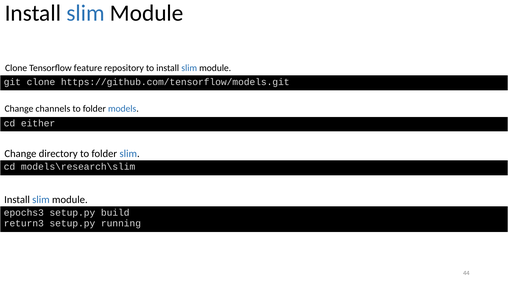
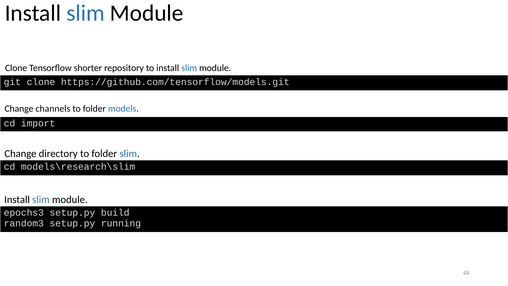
feature: feature -> shorter
either: either -> import
return3: return3 -> random3
